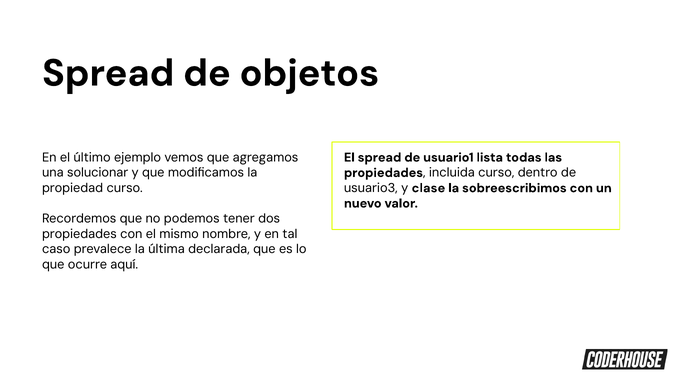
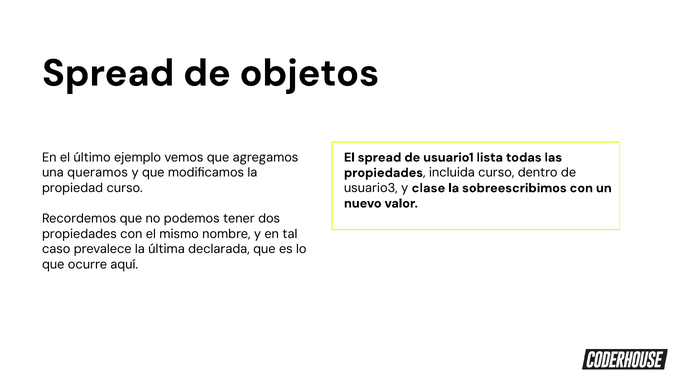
solucionar: solucionar -> queramos
